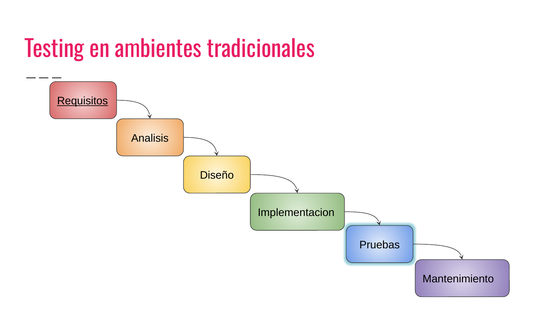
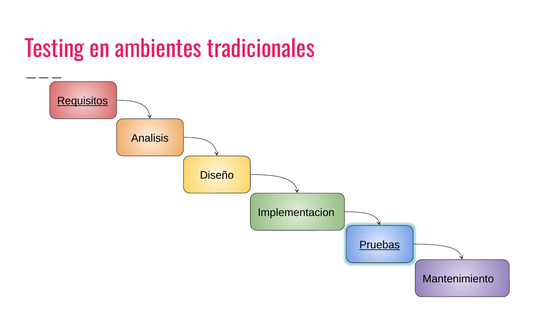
Pruebas underline: none -> present
